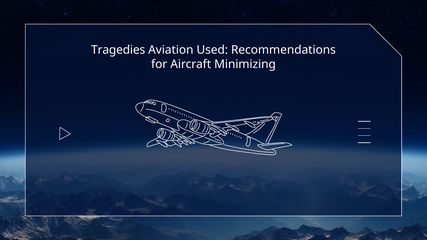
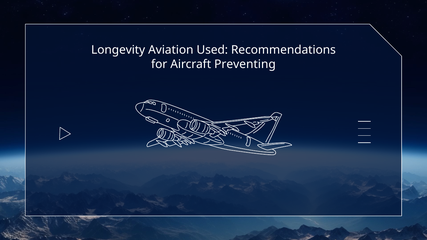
Tragedies: Tragedies -> Longevity
Minimizing: Minimizing -> Preventing
